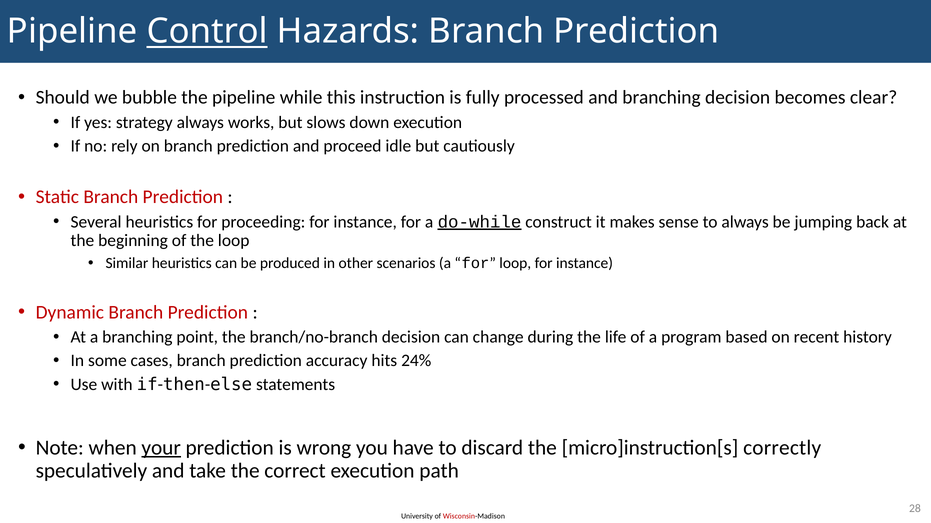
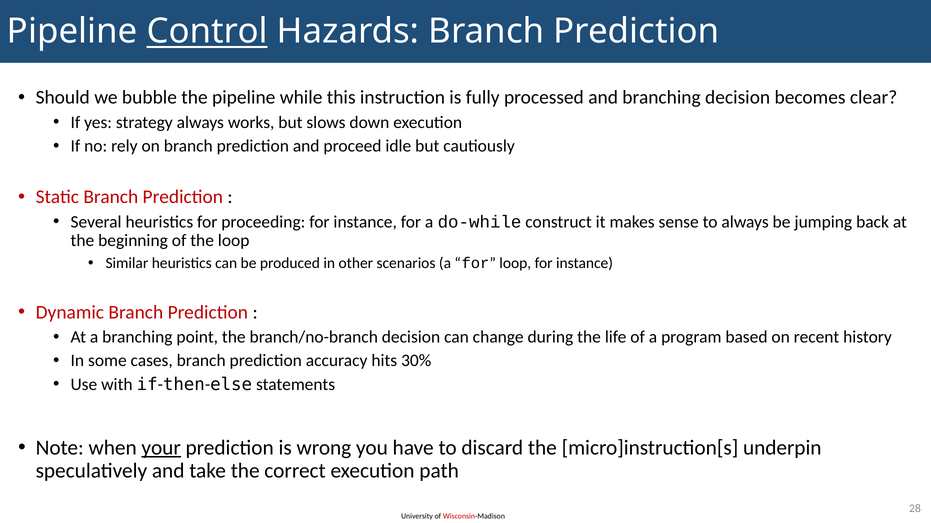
do-while underline: present -> none
24%: 24% -> 30%
correctly: correctly -> underpin
